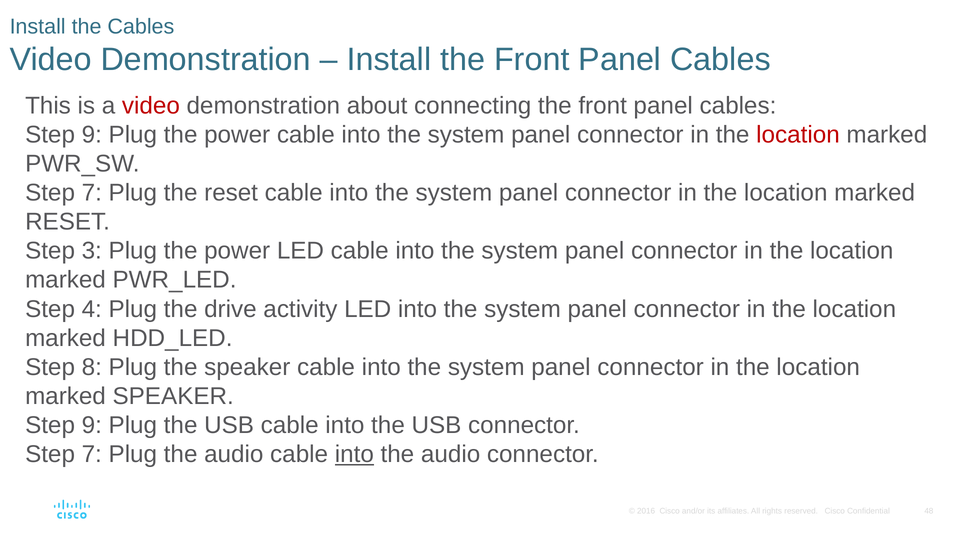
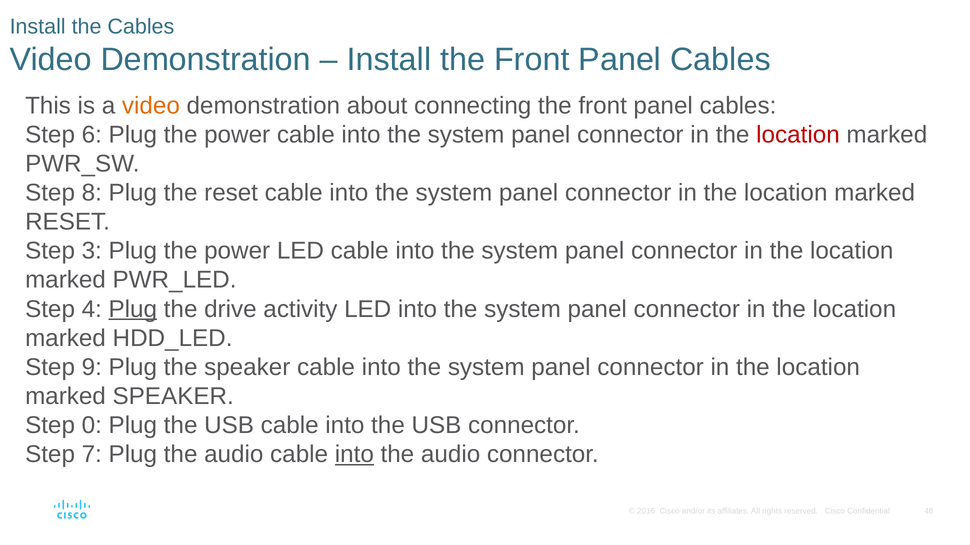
video at (151, 106) colour: red -> orange
9 at (92, 135): 9 -> 6
7 at (92, 193): 7 -> 8
Plug at (133, 309) underline: none -> present
8: 8 -> 9
9 at (92, 426): 9 -> 0
